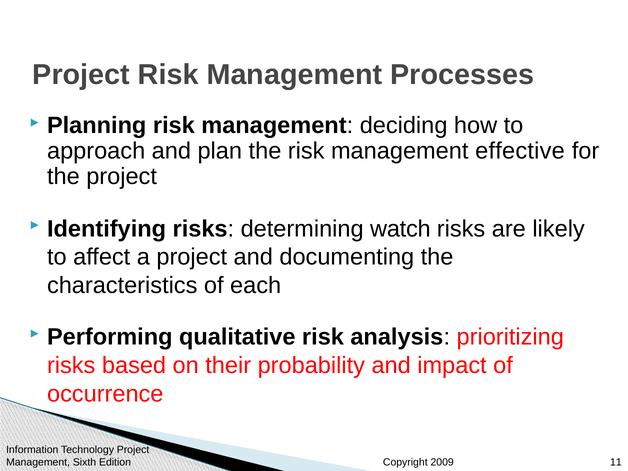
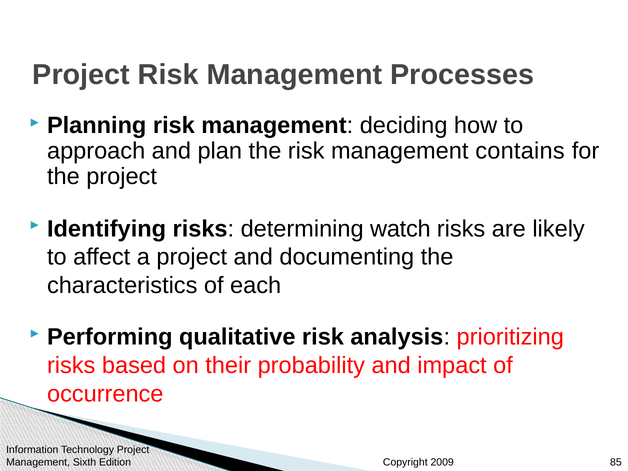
effective: effective -> contains
11: 11 -> 85
